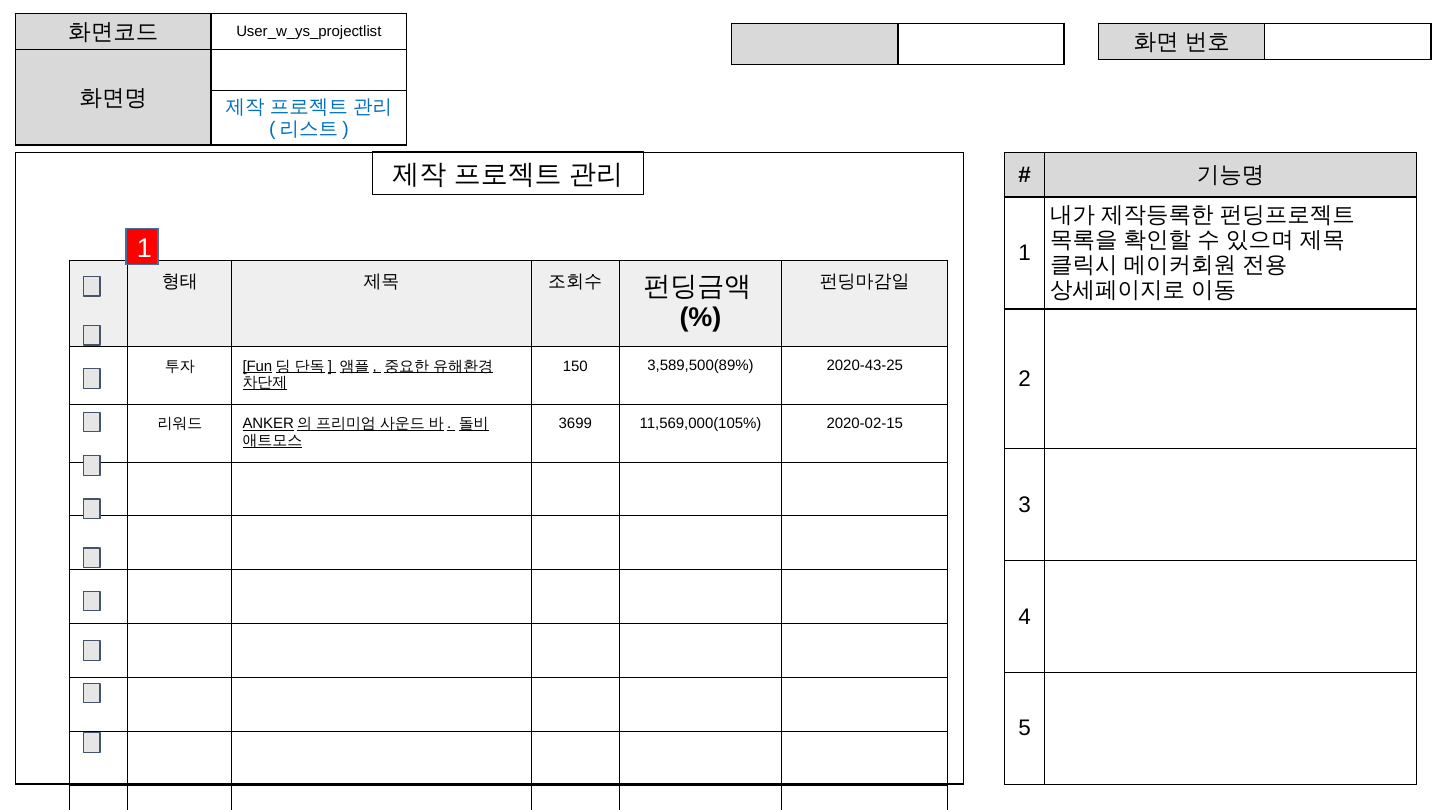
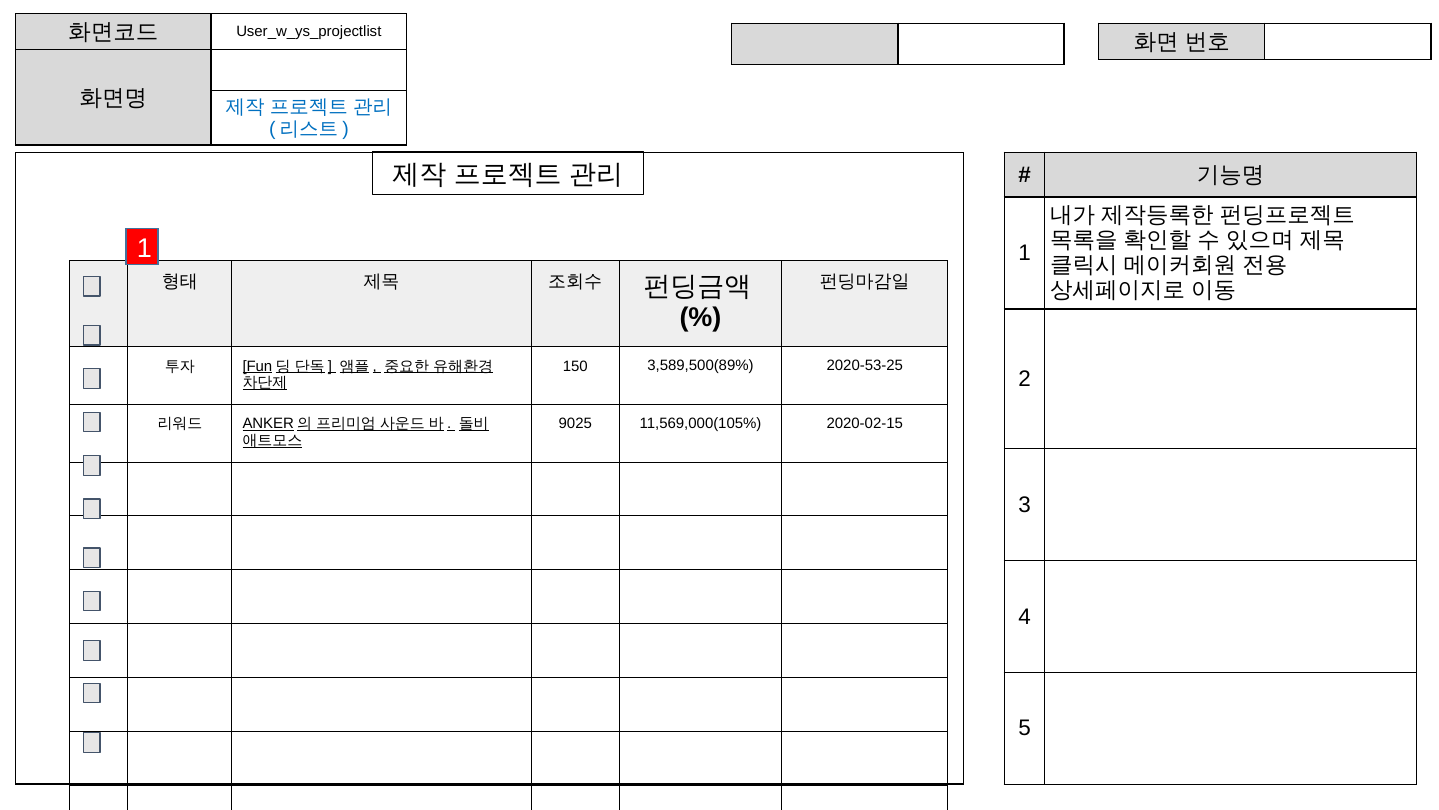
2020-43-25: 2020-43-25 -> 2020-53-25
3699: 3699 -> 9025
